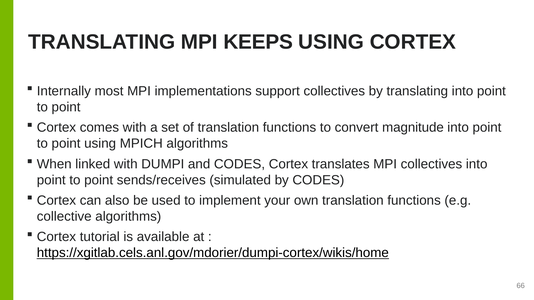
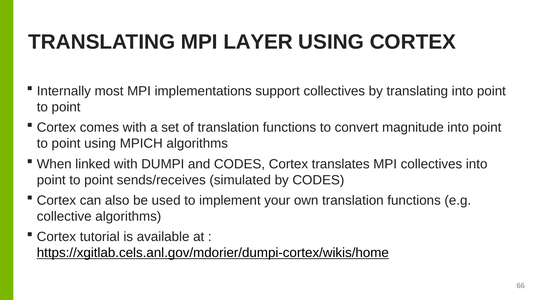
KEEPS: KEEPS -> LAYER
